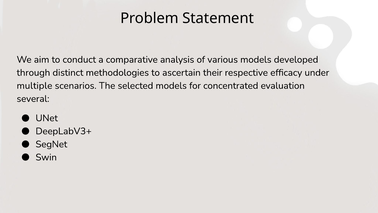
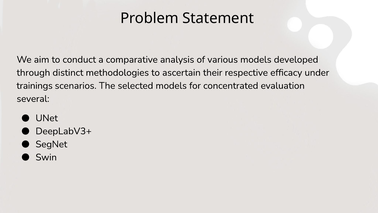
multiple: multiple -> trainings
